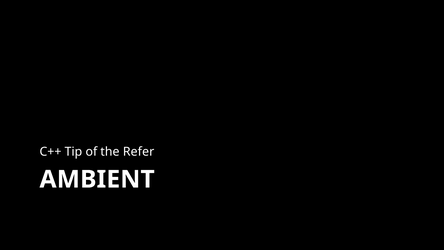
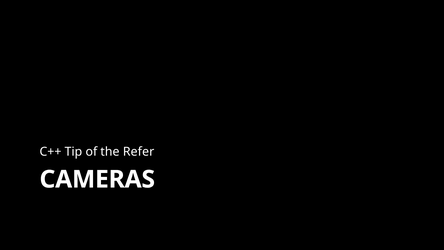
AMBIENT: AMBIENT -> CAMERAS
